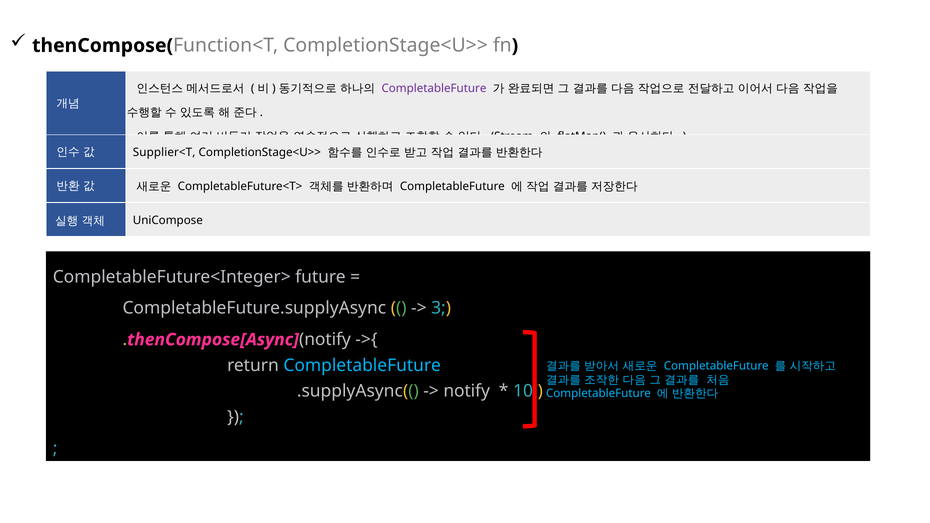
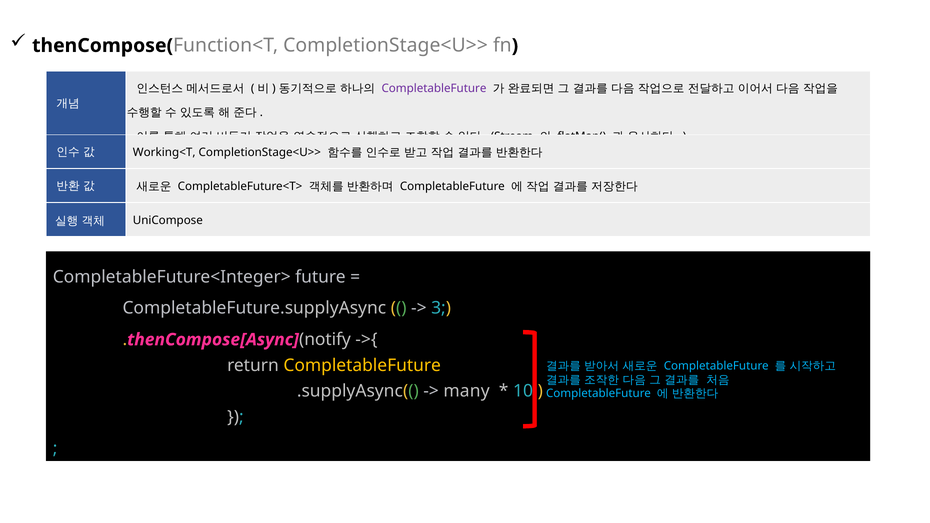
Supplier<T: Supplier<T -> Working<T
CompletableFuture at (362, 365) colour: light blue -> yellow
notify at (467, 391): notify -> many
